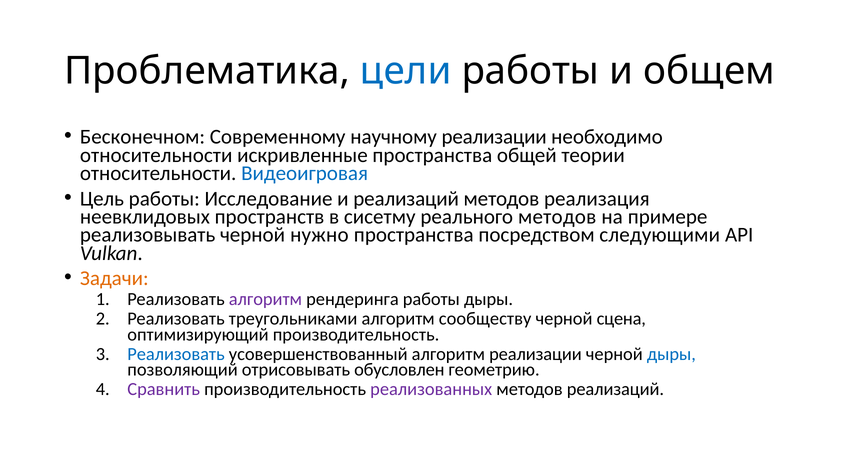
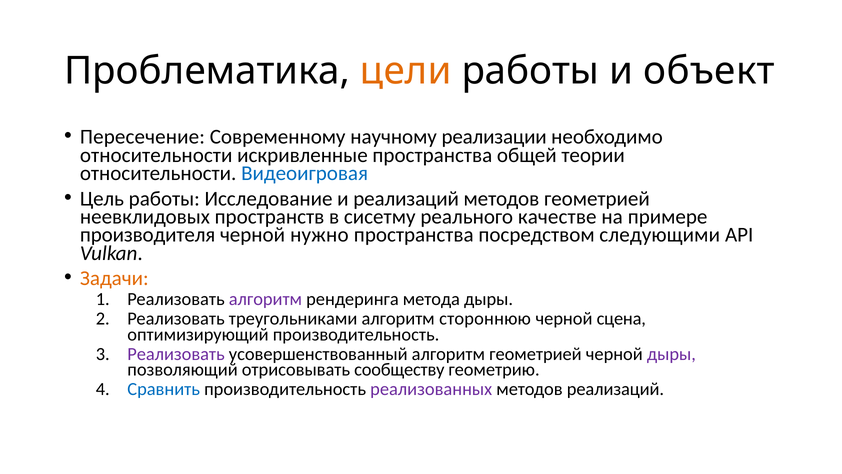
цели colour: blue -> orange
общем: общем -> объект
Бесконечном: Бесконечном -> Пересечение
методов реализация: реализация -> геометрией
реального методов: методов -> качестве
реализовывать: реализовывать -> производителя
рендеринга работы: работы -> метода
сообществу: сообществу -> стороннюю
Реализовать at (176, 354) colour: blue -> purple
алгоритм реализации: реализации -> геометрией
дыры at (671, 354) colour: blue -> purple
обусловлен: обусловлен -> сообществу
Сравнить colour: purple -> blue
